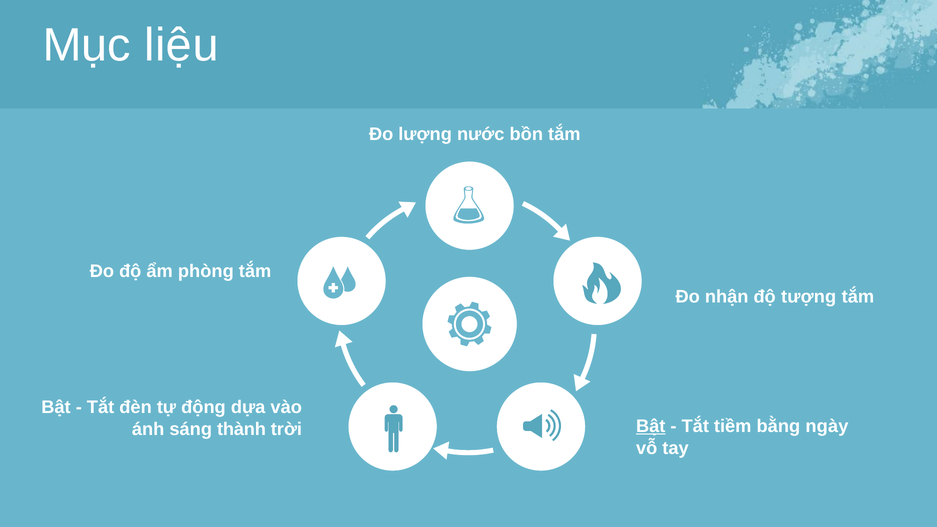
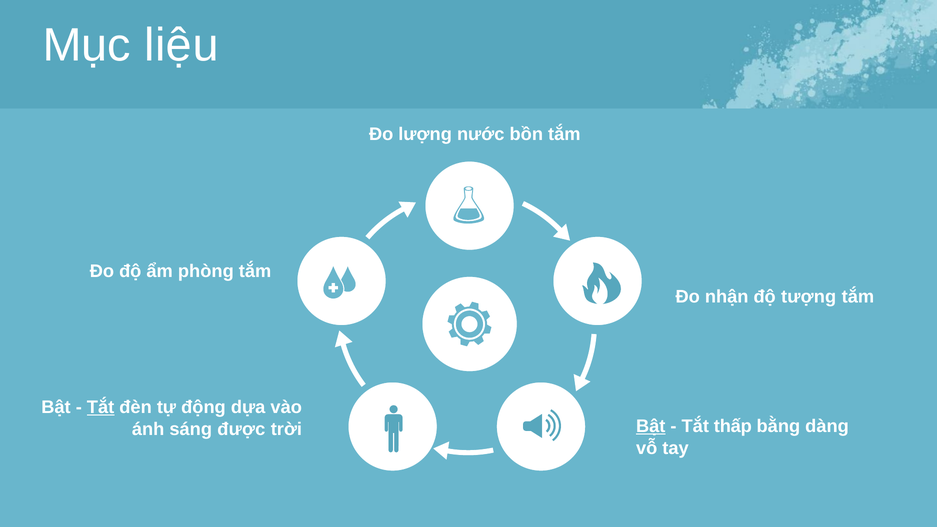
Tắt at (101, 407) underline: none -> present
tiềm: tiềm -> thấp
ngày: ngày -> dàng
thành: thành -> được
